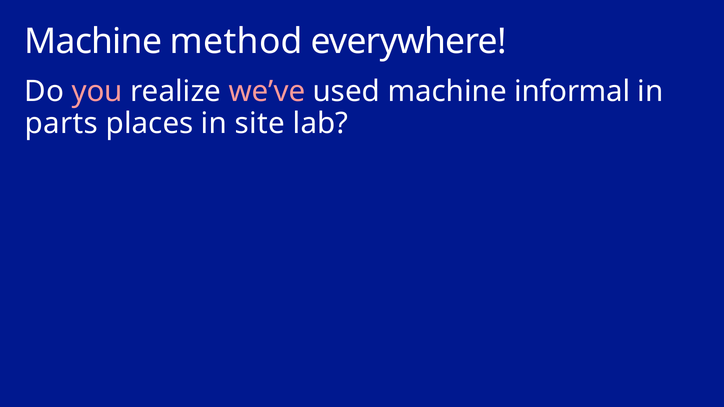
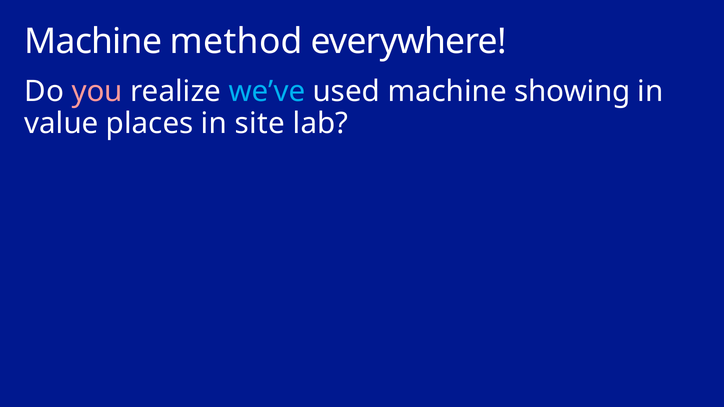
we’ve colour: pink -> light blue
informal: informal -> showing
parts: parts -> value
